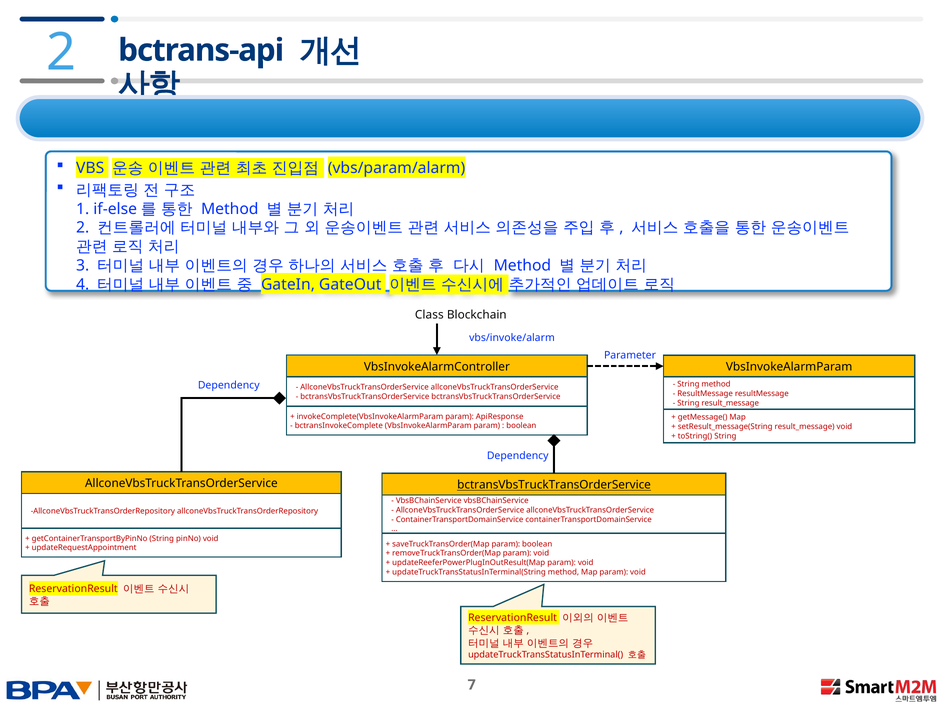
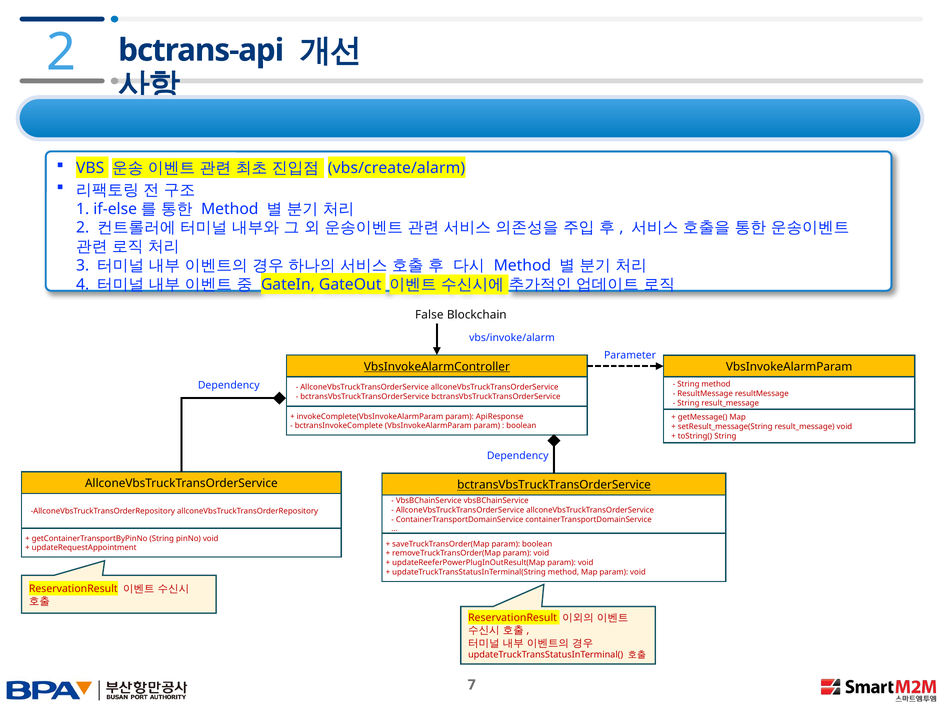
vbs/param/alarm: vbs/param/alarm -> vbs/create/alarm
Class: Class -> False
VbsInvokeAlarmController underline: none -> present
